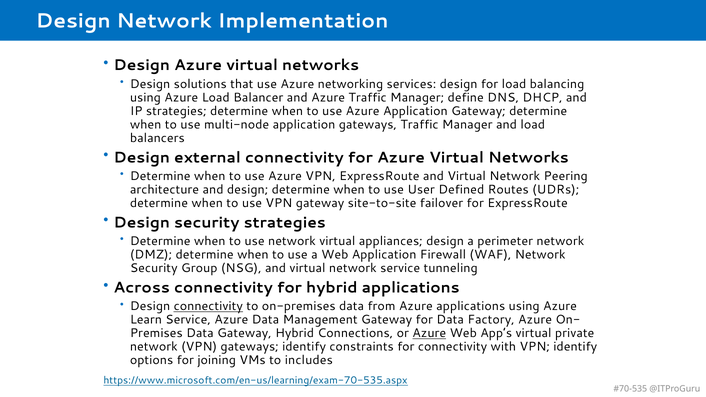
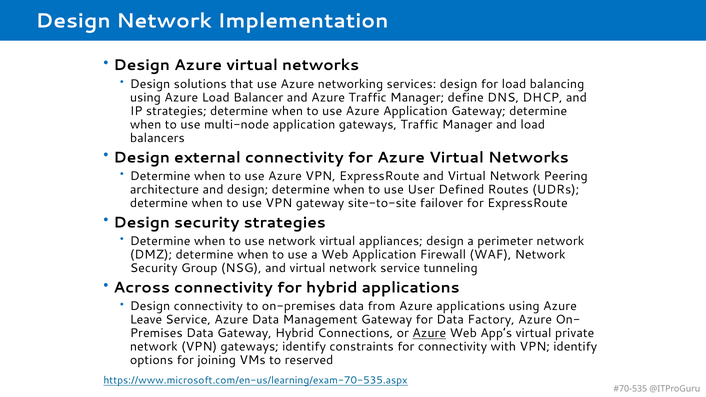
connectivity at (208, 306) underline: present -> none
Learn: Learn -> Leave
includes: includes -> reserved
